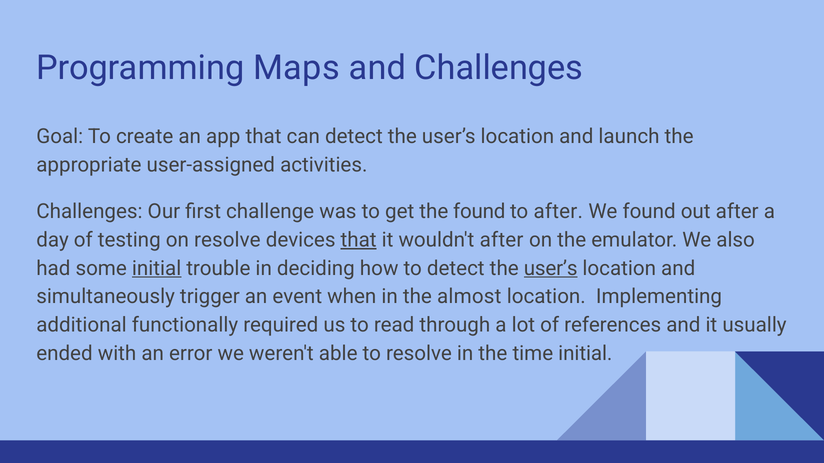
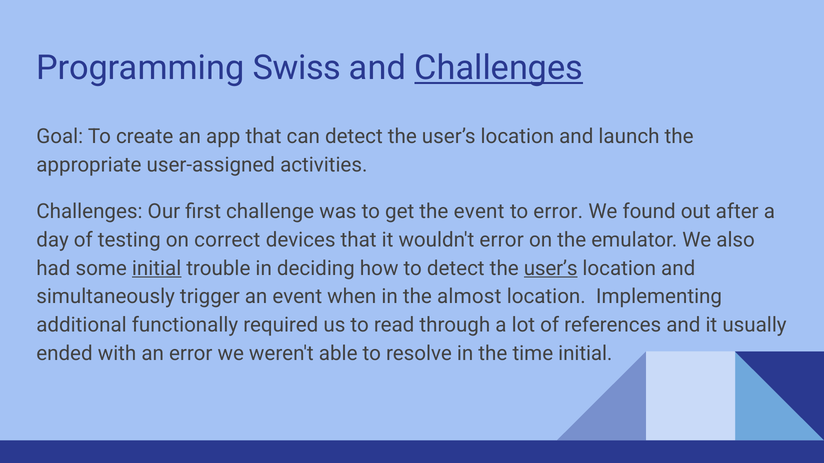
Maps: Maps -> Swiss
Challenges at (499, 68) underline: none -> present
the found: found -> event
to after: after -> error
on resolve: resolve -> correct
that at (359, 240) underline: present -> none
wouldn't after: after -> error
